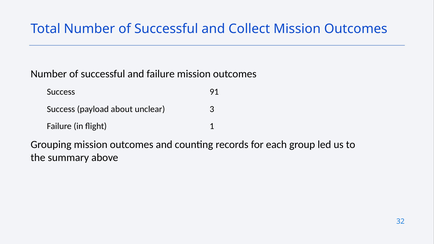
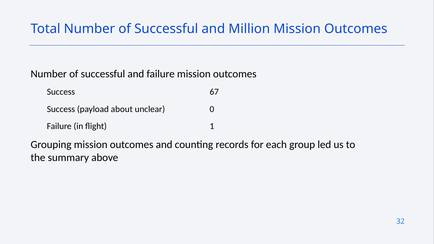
Collect: Collect -> Million
91: 91 -> 67
3: 3 -> 0
